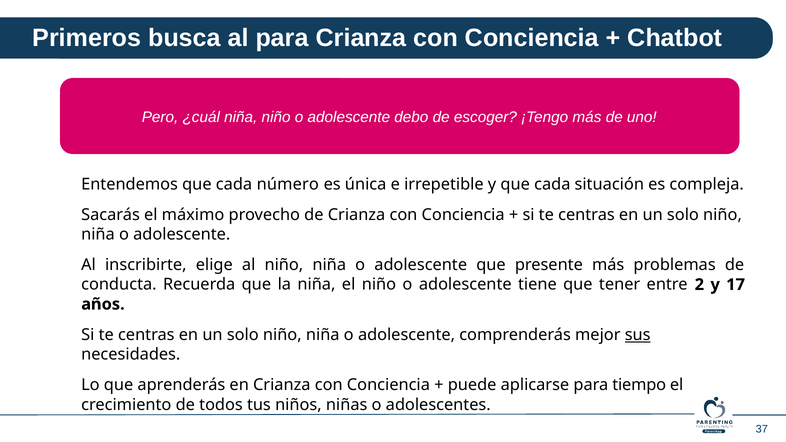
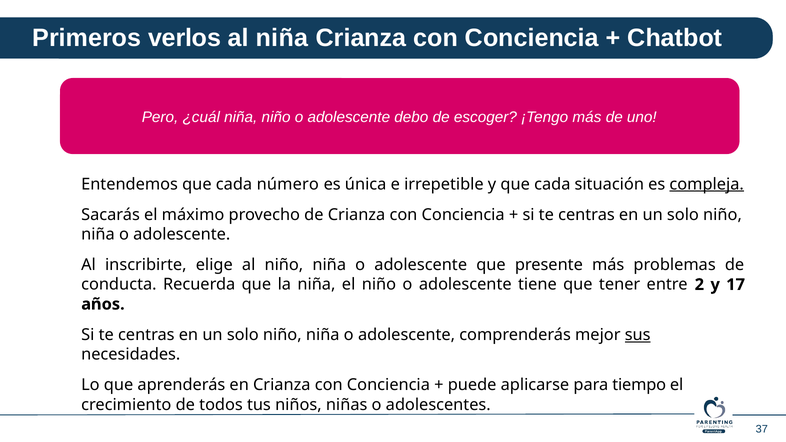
busca: busca -> verlos
al para: para -> niña
compleja underline: none -> present
